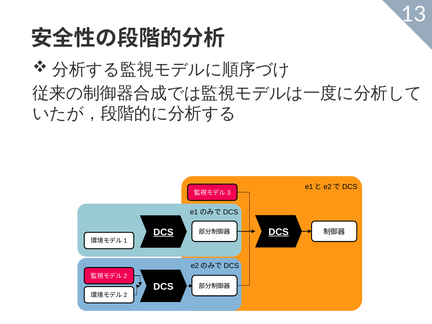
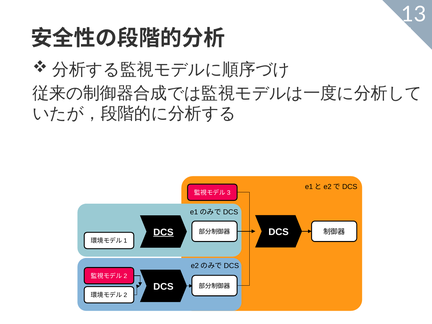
DCS at (279, 232) underline: present -> none
